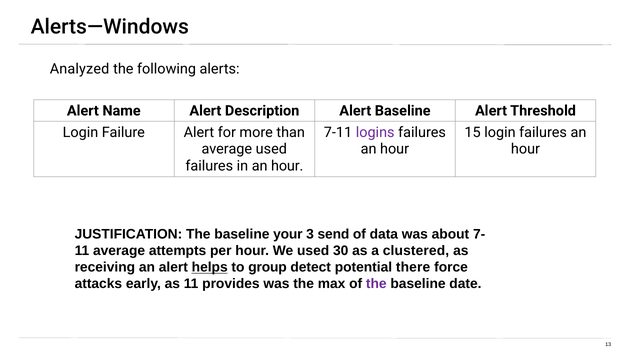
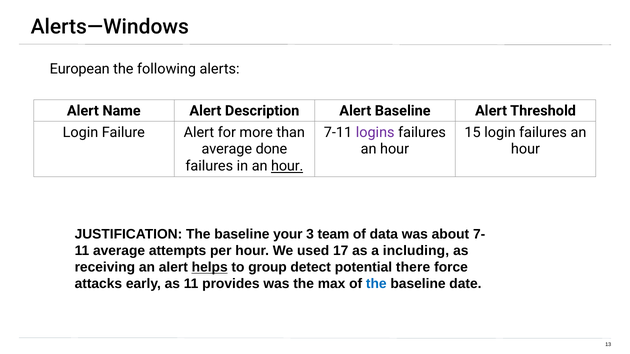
Analyzed: Analyzed -> European
average used: used -> done
hour at (287, 166) underline: none -> present
send: send -> team
30: 30 -> 17
clustered: clustered -> including
the at (376, 284) colour: purple -> blue
